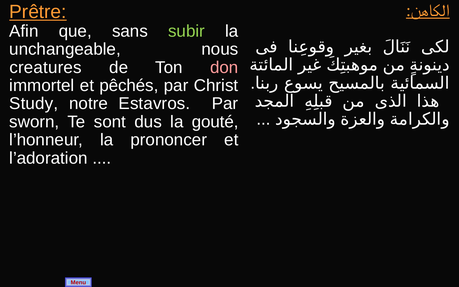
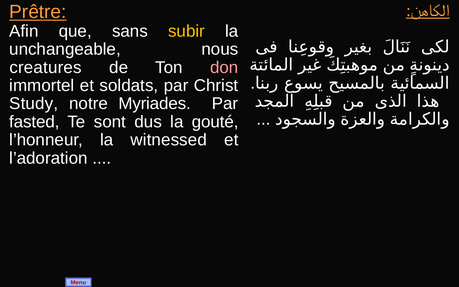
subir colour: light green -> yellow
pêchés: pêchés -> soldats
Estavros: Estavros -> Myriades
sworn: sworn -> fasted
prononcer: prononcer -> witnessed
